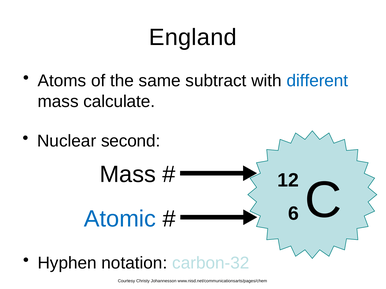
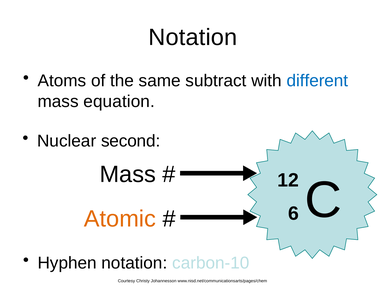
England at (193, 37): England -> Notation
calculate: calculate -> equation
Atomic colour: blue -> orange
carbon-32: carbon-32 -> carbon-10
